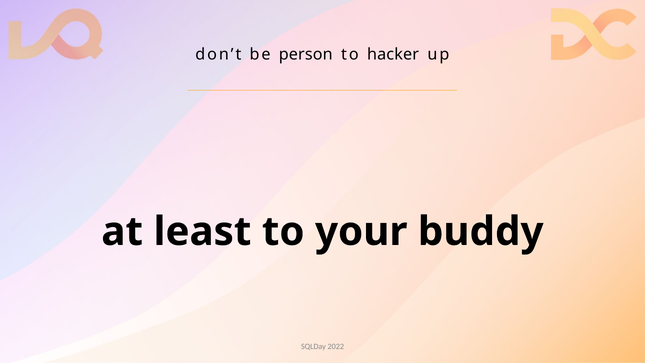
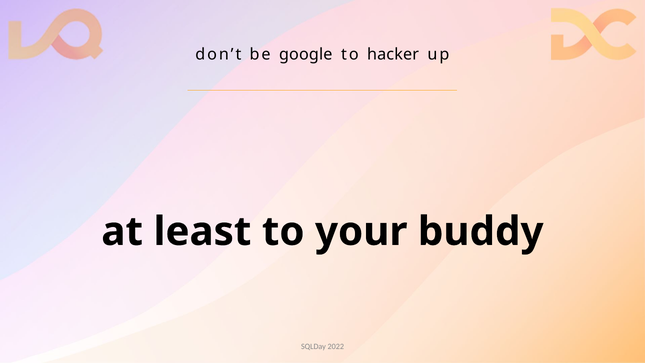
person: person -> google
